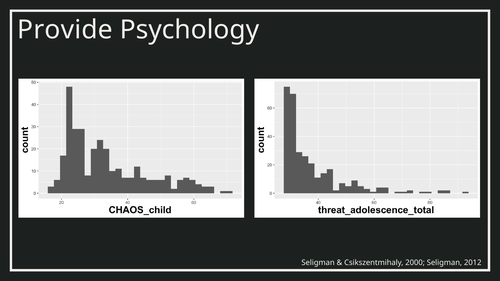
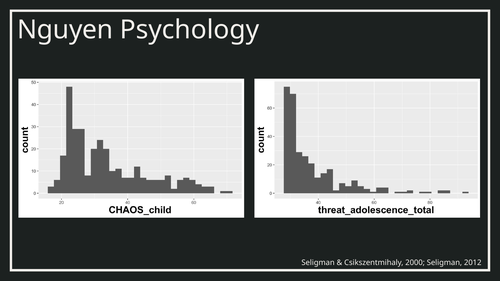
Provide: Provide -> Nguyen
